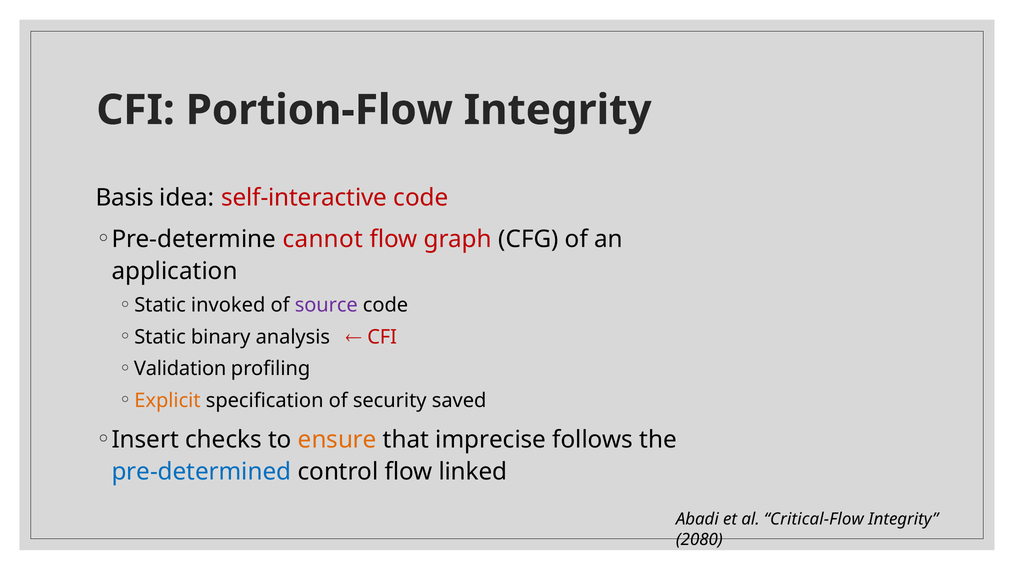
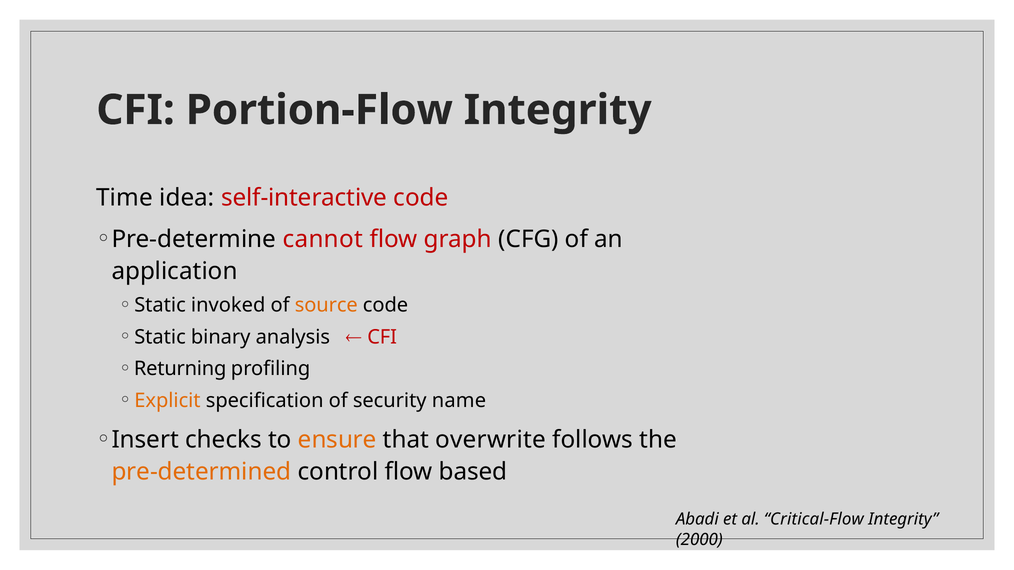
Basis: Basis -> Time
source colour: purple -> orange
Validation: Validation -> Returning
saved: saved -> name
imprecise: imprecise -> overwrite
pre-determined colour: blue -> orange
linked: linked -> based
2080: 2080 -> 2000
